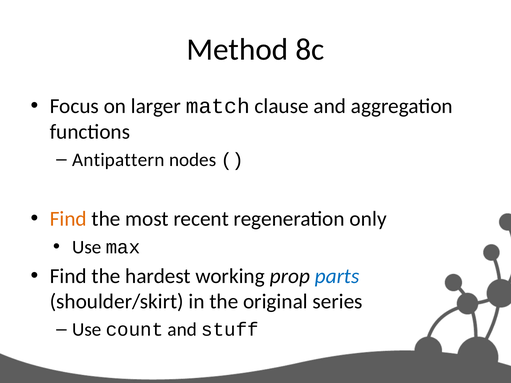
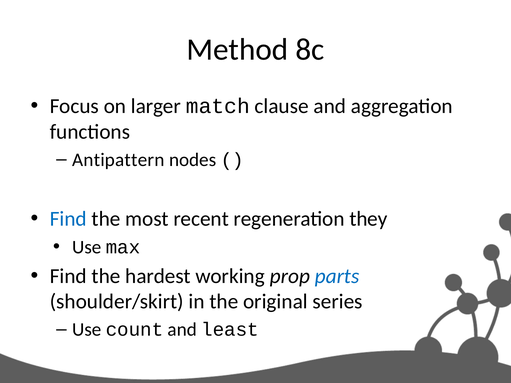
Find at (68, 219) colour: orange -> blue
only: only -> they
stuff: stuff -> least
